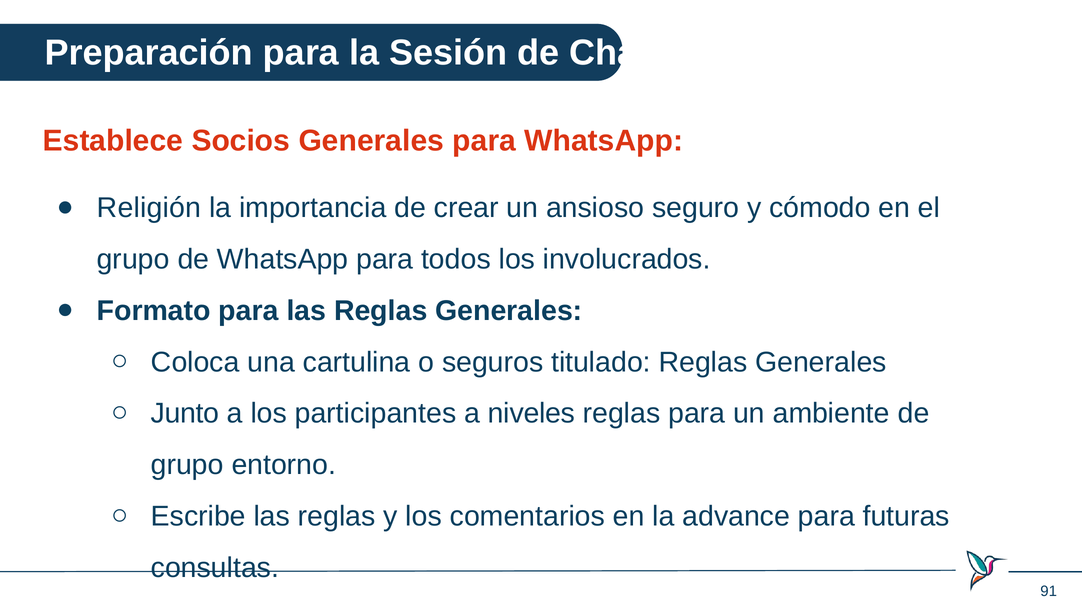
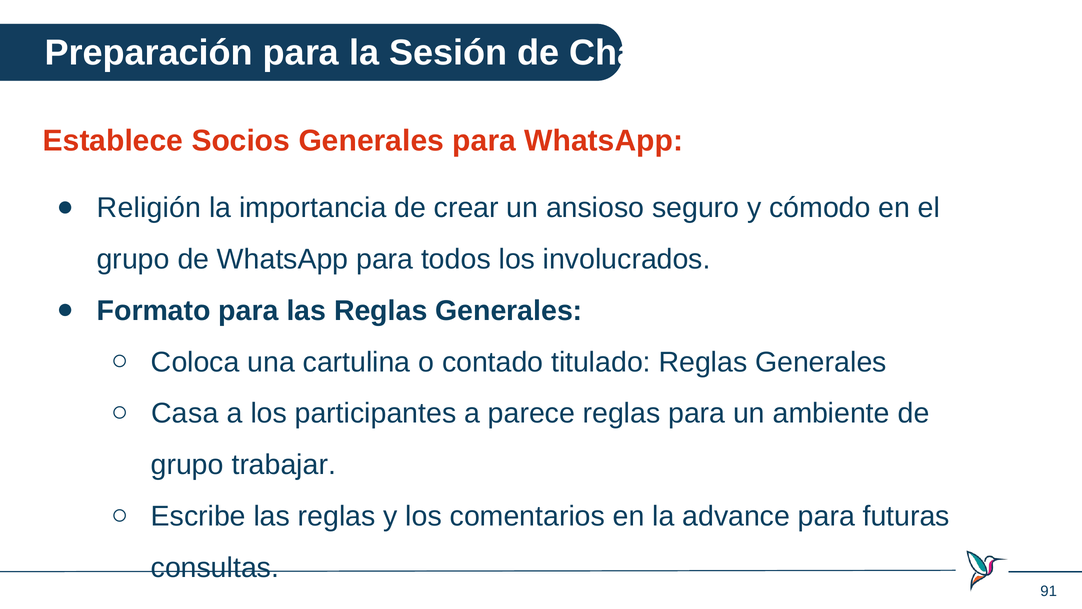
seguros: seguros -> contado
Junto: Junto -> Casa
niveles: niveles -> parece
entorno: entorno -> trabajar
